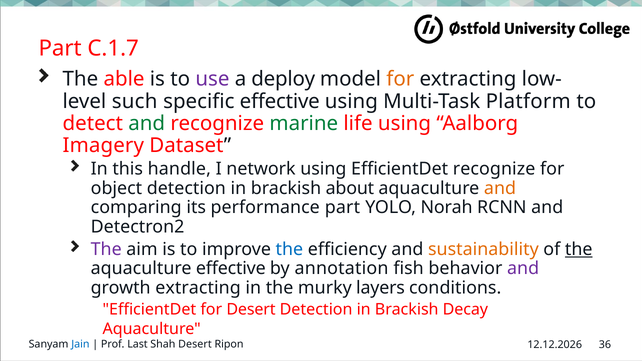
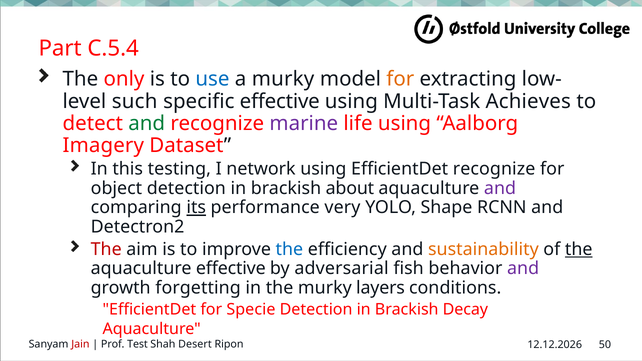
C.1.7: C.1.7 -> C.5.4
able: able -> only
use colour: purple -> blue
a deploy: deploy -> murky
Platform: Platform -> Achieves
marine colour: green -> purple
handle: handle -> testing
and at (500, 188) colour: orange -> purple
its underline: none -> present
performance part: part -> very
Norah: Norah -> Shape
The at (106, 249) colour: purple -> red
annotation: annotation -> adversarial
growth extracting: extracting -> forgetting
for Desert: Desert -> Specie
Jain colour: blue -> red
Last: Last -> Test
36: 36 -> 50
